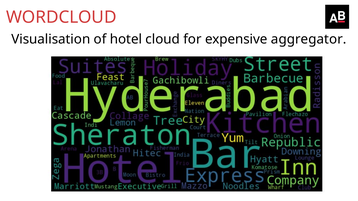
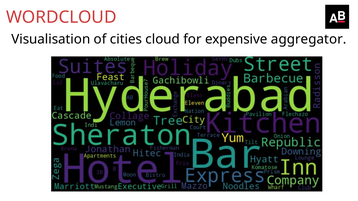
hotel: hotel -> cities
